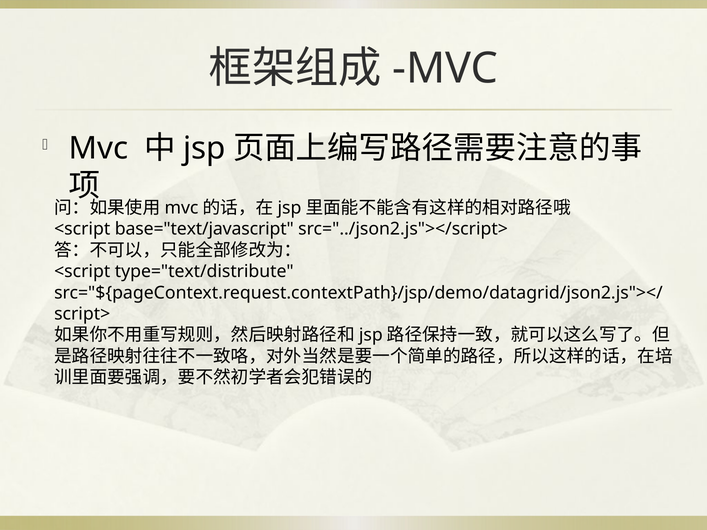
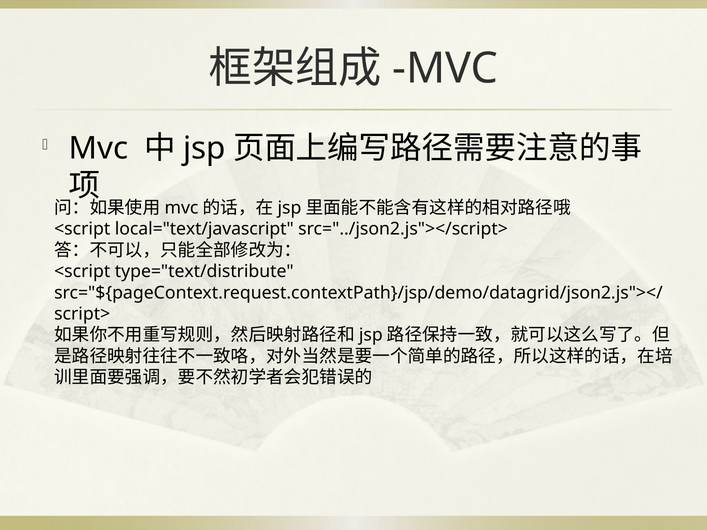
base="text/javascript: base="text/javascript -> local="text/javascript
